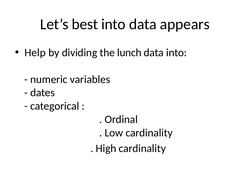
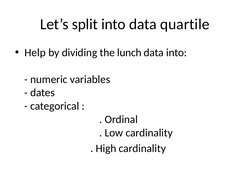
best: best -> split
appears: appears -> quartile
